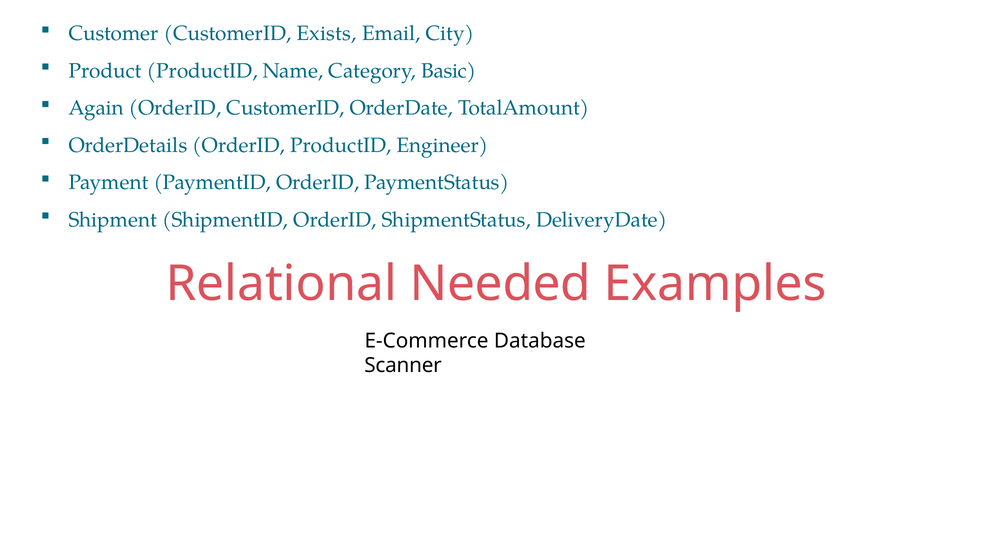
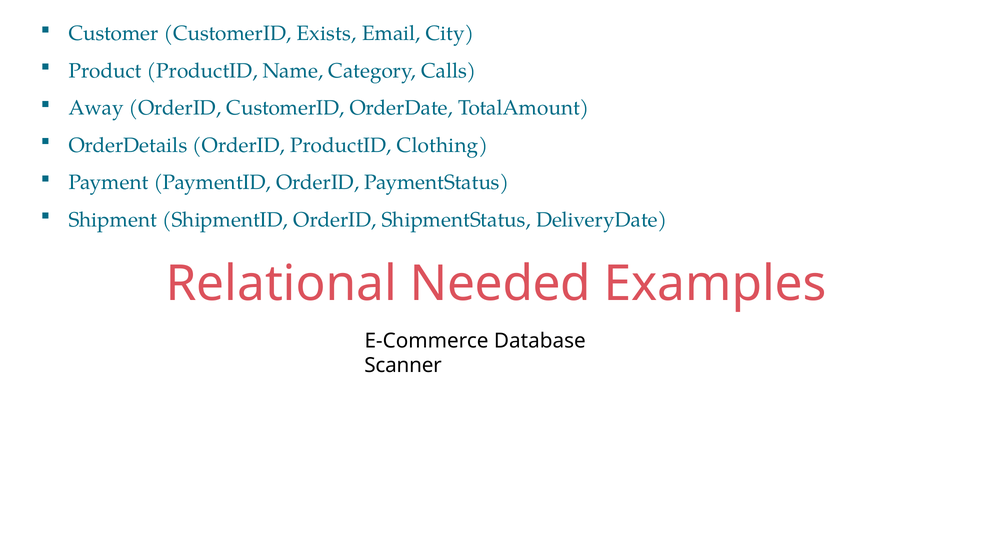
Basic: Basic -> Calls
Again: Again -> Away
Engineer: Engineer -> Clothing
